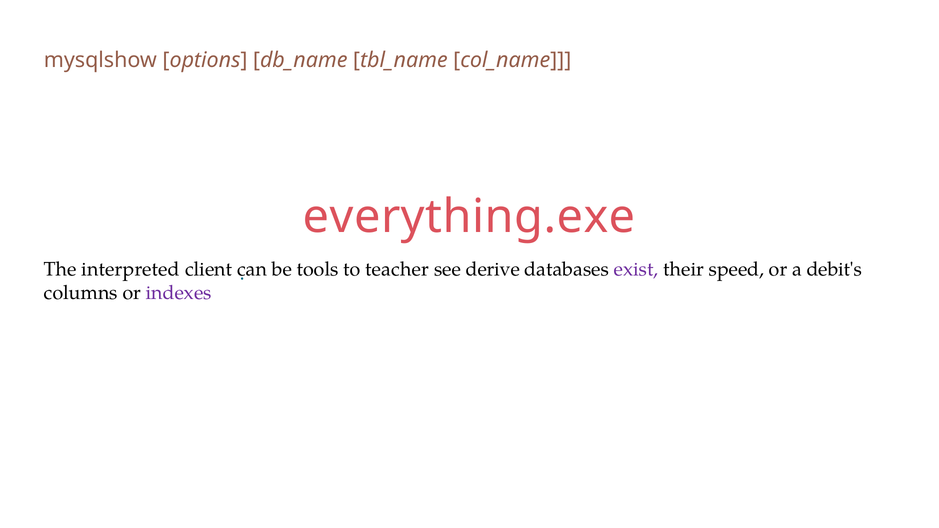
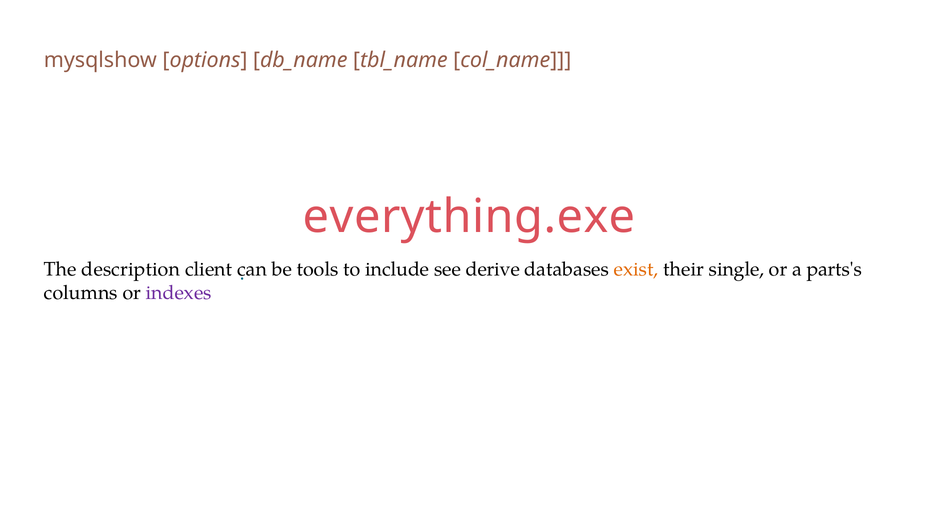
interpreted: interpreted -> description
teacher: teacher -> include
exist colour: purple -> orange
speed: speed -> single
debit's: debit's -> parts's
